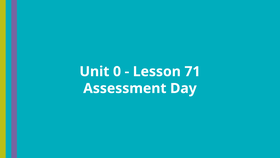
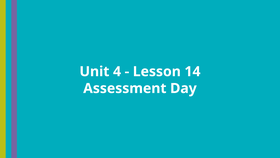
0: 0 -> 4
71: 71 -> 14
